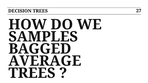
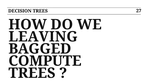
SAMPLES: SAMPLES -> LEAVING
AVERAGE: AVERAGE -> COMPUTE
